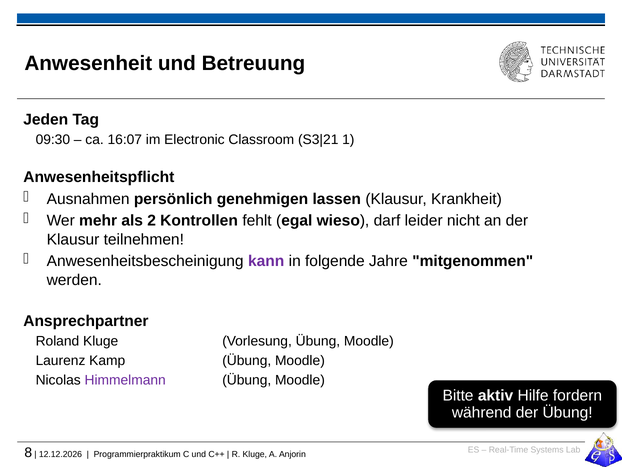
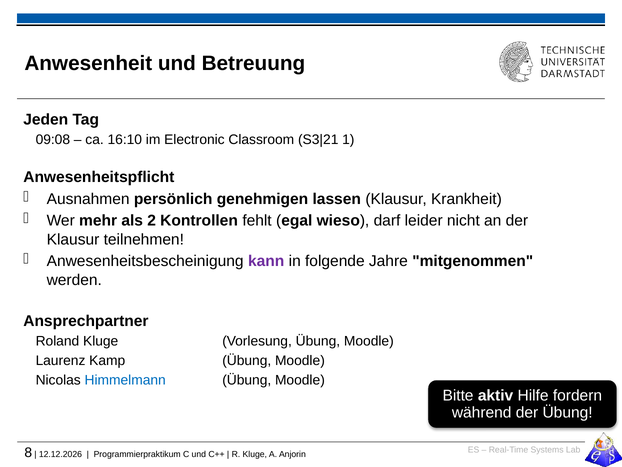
09:30: 09:30 -> 09:08
16:07: 16:07 -> 16:10
Himmelmann colour: purple -> blue
